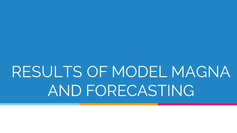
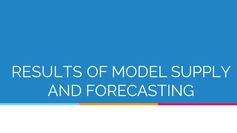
MAGNA: MAGNA -> SUPPLY
